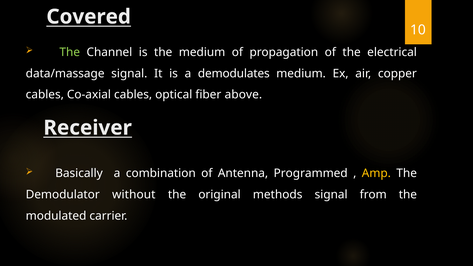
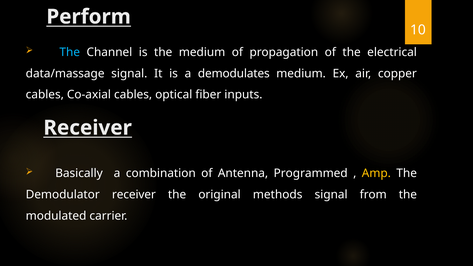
Covered: Covered -> Perform
The at (70, 52) colour: light green -> light blue
above: above -> inputs
Demodulator without: without -> receiver
